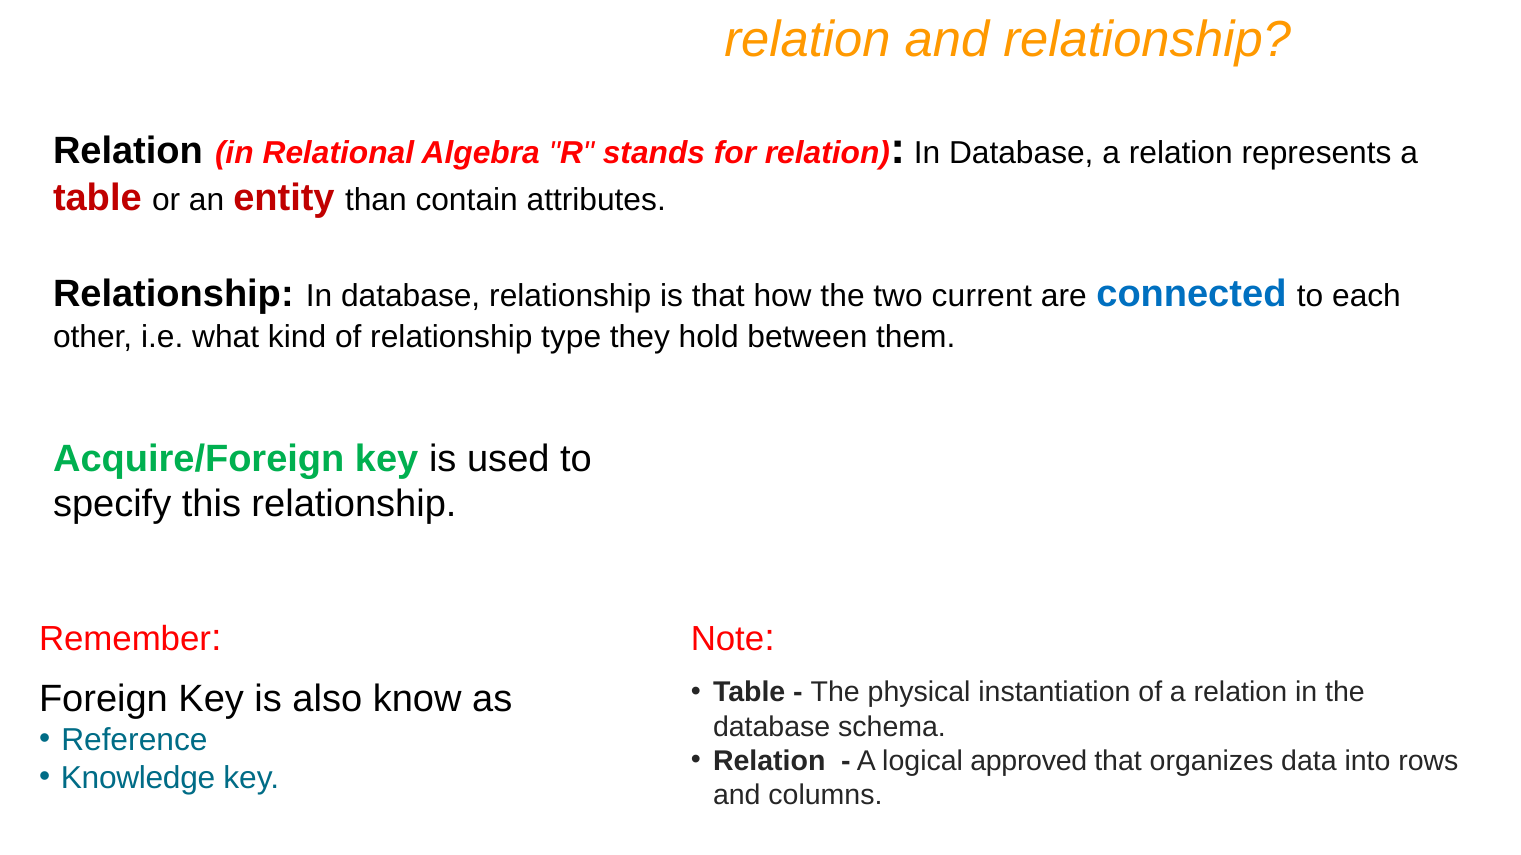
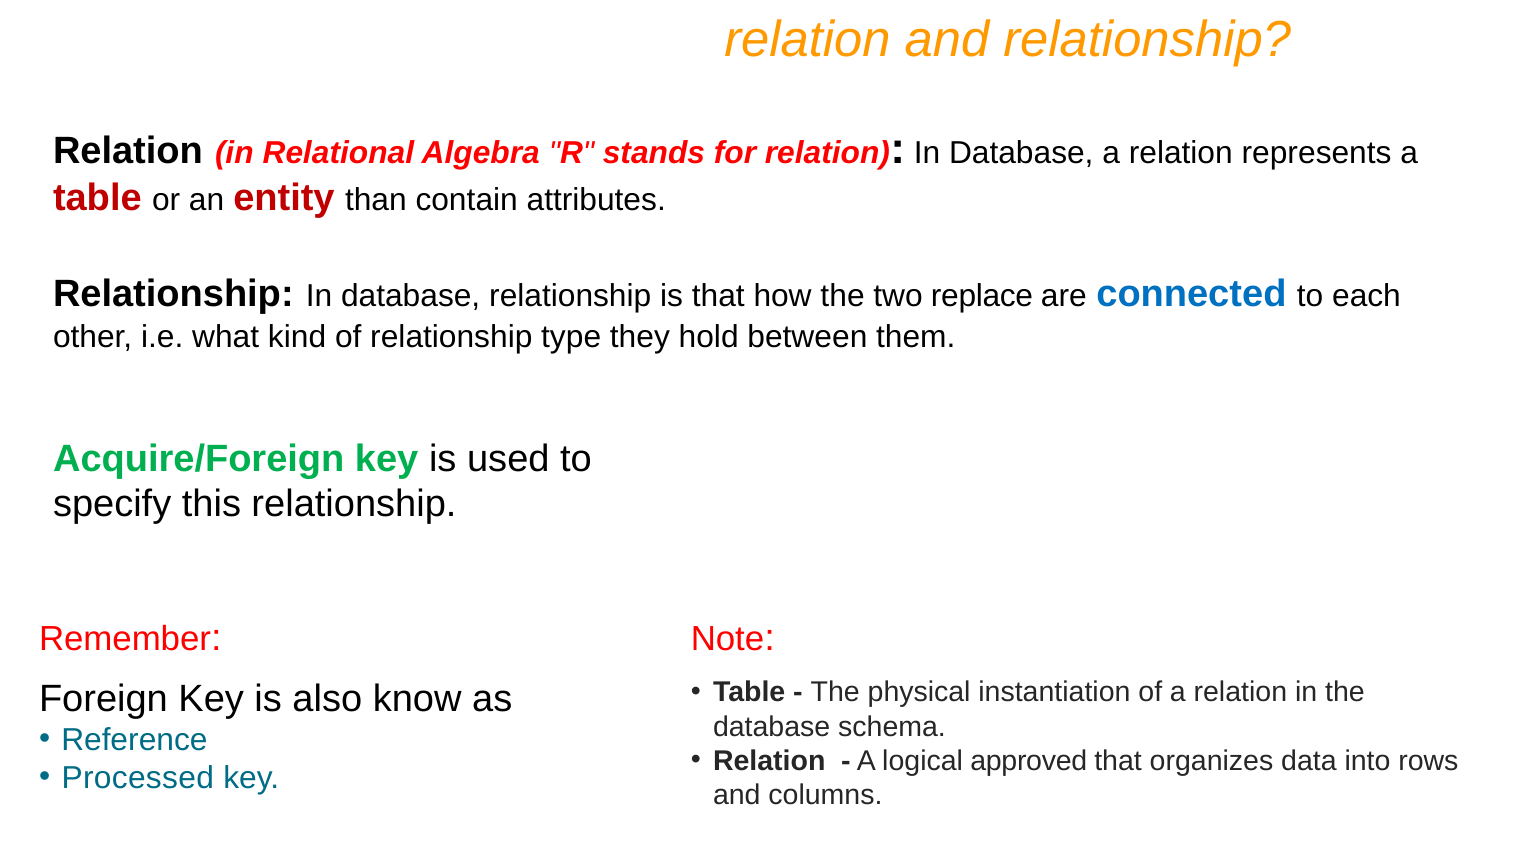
current: current -> replace
Knowledge: Knowledge -> Processed
